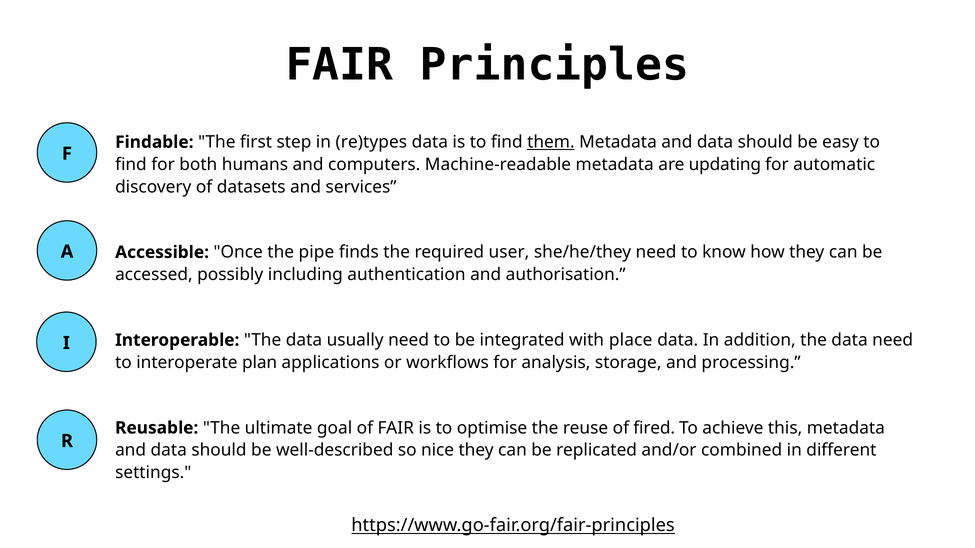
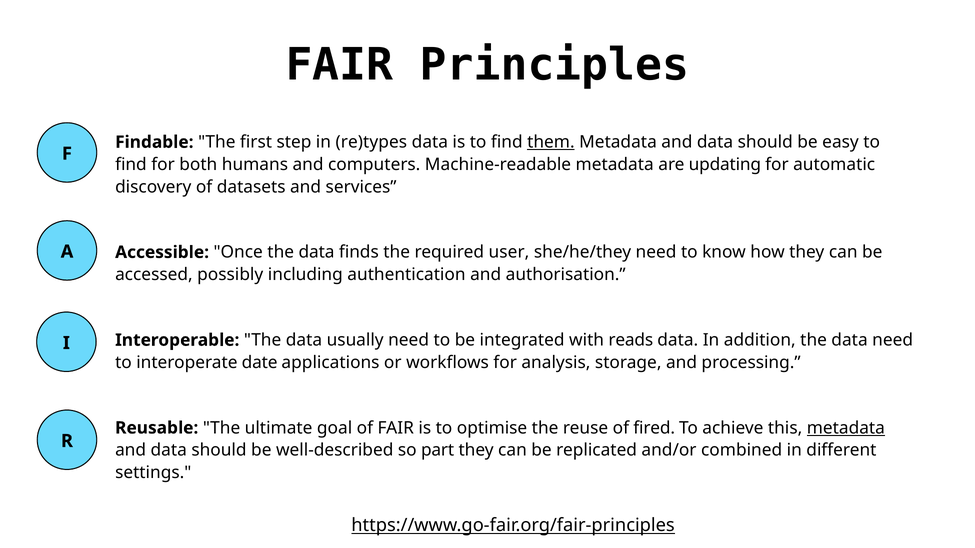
Once the pipe: pipe -> data
place: place -> reads
plan: plan -> date
metadata at (846, 428) underline: none -> present
nice: nice -> part
